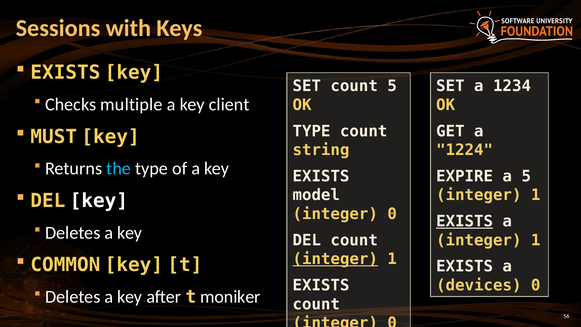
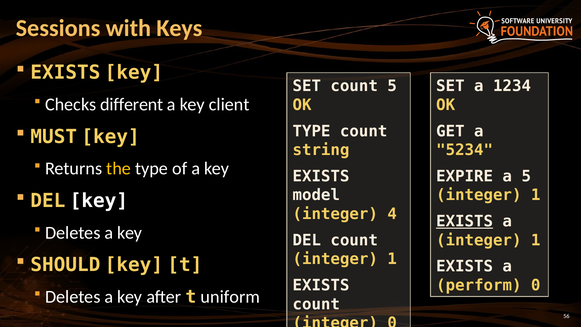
multiple: multiple -> different
1224: 1224 -> 5234
the colour: light blue -> yellow
0 at (392, 214): 0 -> 4
integer at (335, 259) underline: present -> none
COMMON: COMMON -> SHOULD
devices: devices -> perform
moniker: moniker -> uniform
